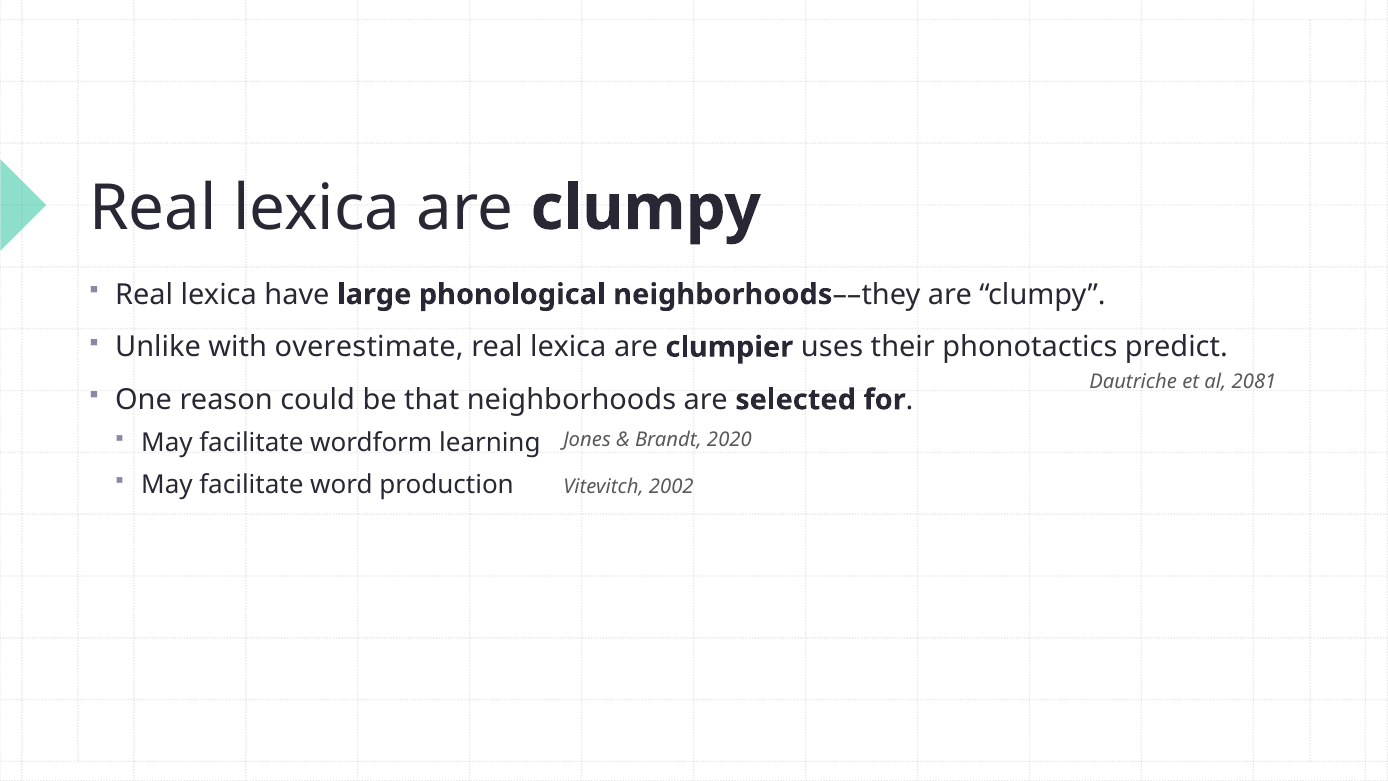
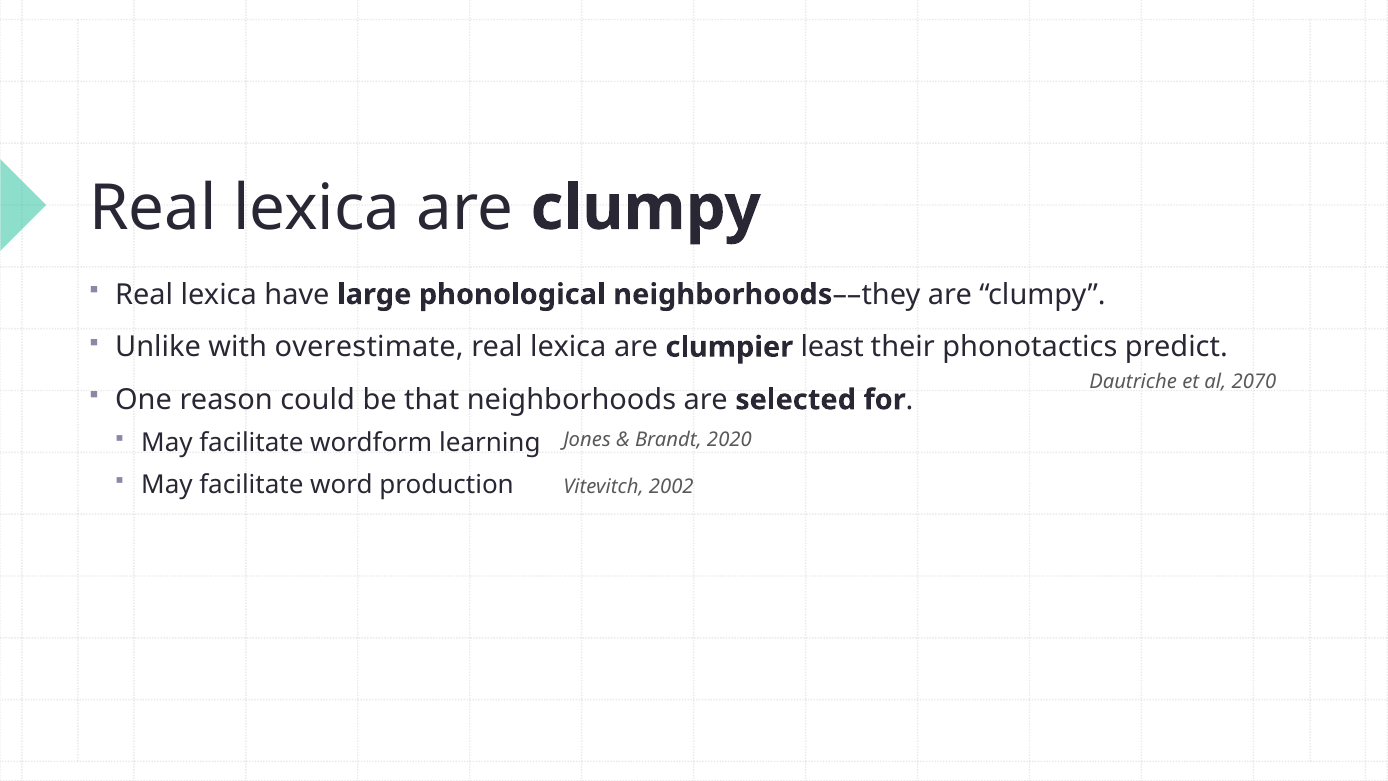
uses: uses -> least
2081: 2081 -> 2070
